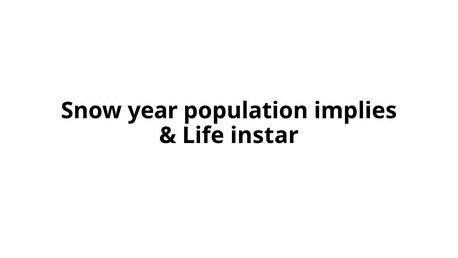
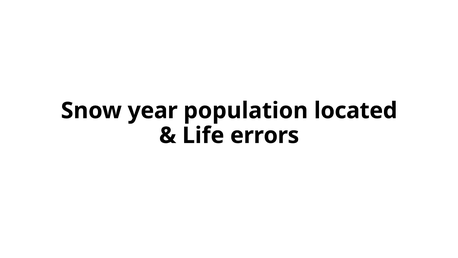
implies: implies -> located
instar: instar -> errors
